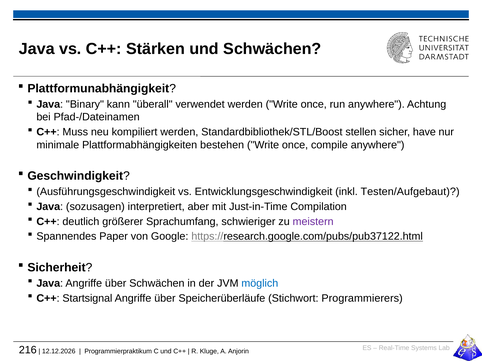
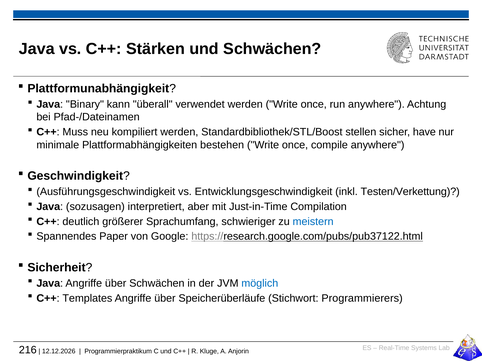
Testen/Aufgebaut: Testen/Aufgebaut -> Testen/Verkettung
meistern colour: purple -> blue
Startsignal: Startsignal -> Templates
